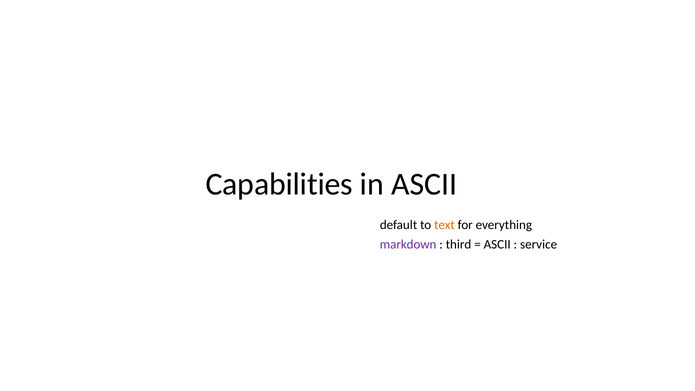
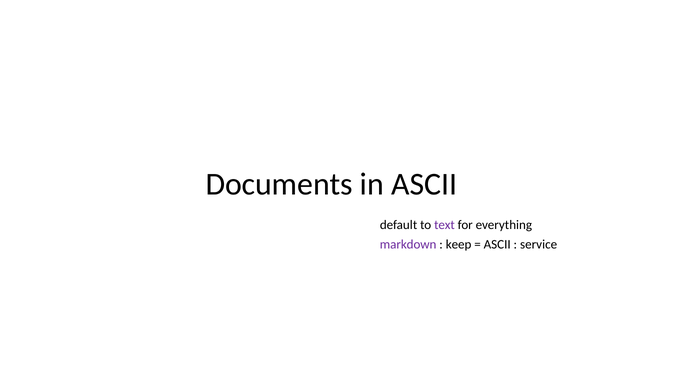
Capabilities: Capabilities -> Documents
text colour: orange -> purple
third: third -> keep
